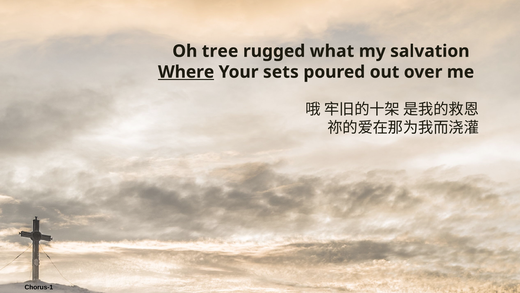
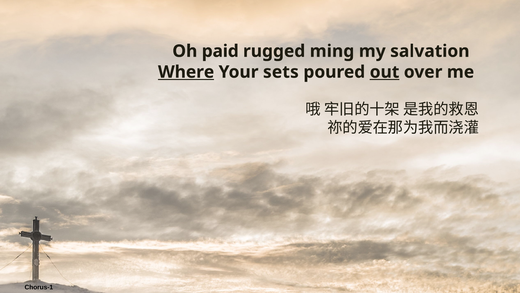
tree: tree -> paid
what: what -> ming
out underline: none -> present
